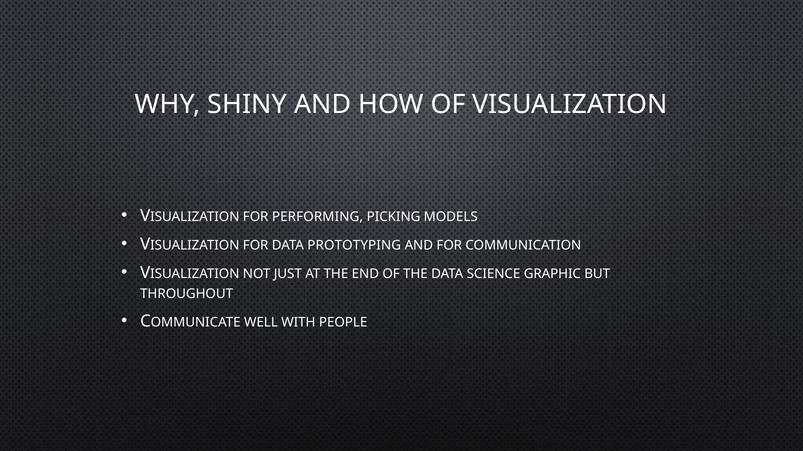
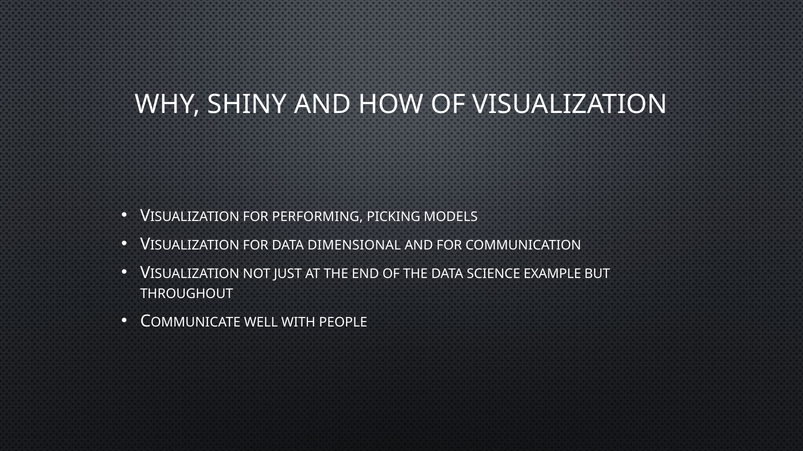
PROTOTYPING: PROTOTYPING -> DIMENSIONAL
GRAPHIC: GRAPHIC -> EXAMPLE
